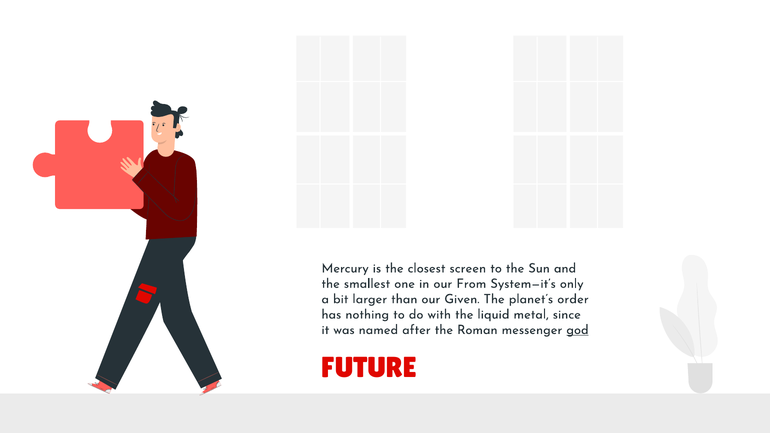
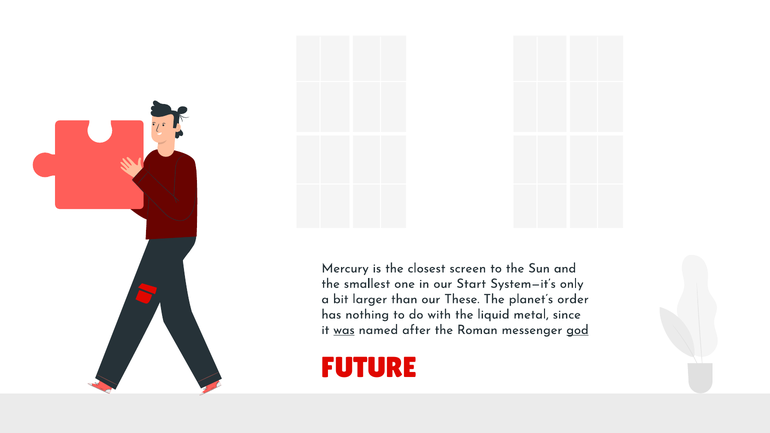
From: From -> Start
Given: Given -> These
was underline: none -> present
